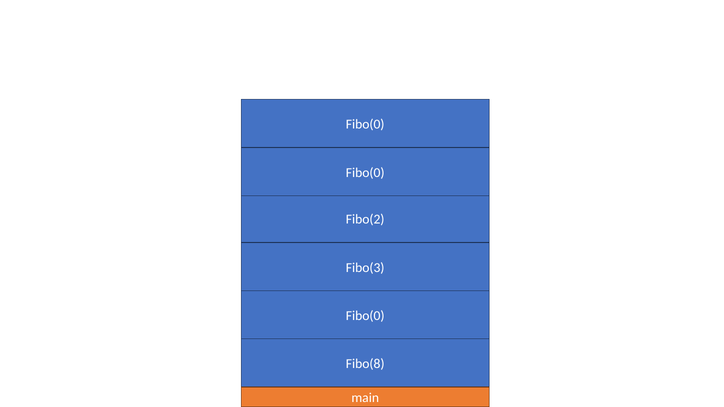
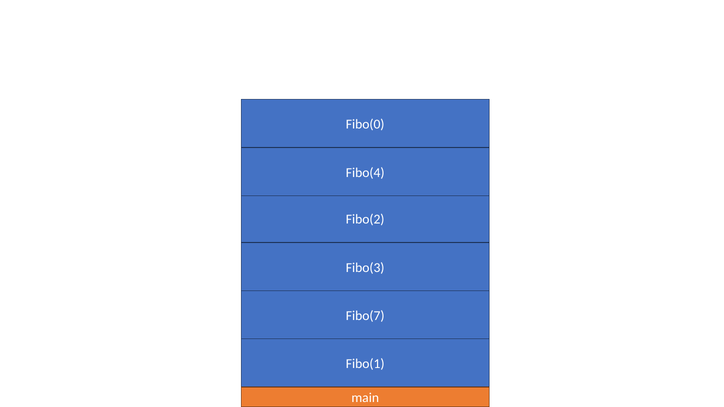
Fibo(0 at (365, 173): Fibo(0 -> Fibo(4
Fibo(0 at (365, 316): Fibo(0 -> Fibo(7
Fibo(8: Fibo(8 -> Fibo(1
